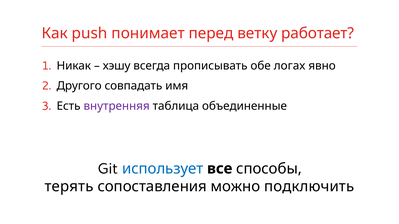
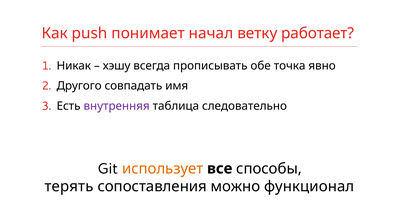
перед: перед -> начал
логах: логах -> точка
объединенные: объединенные -> следовательно
использует colour: blue -> orange
подключить: подключить -> функционал
